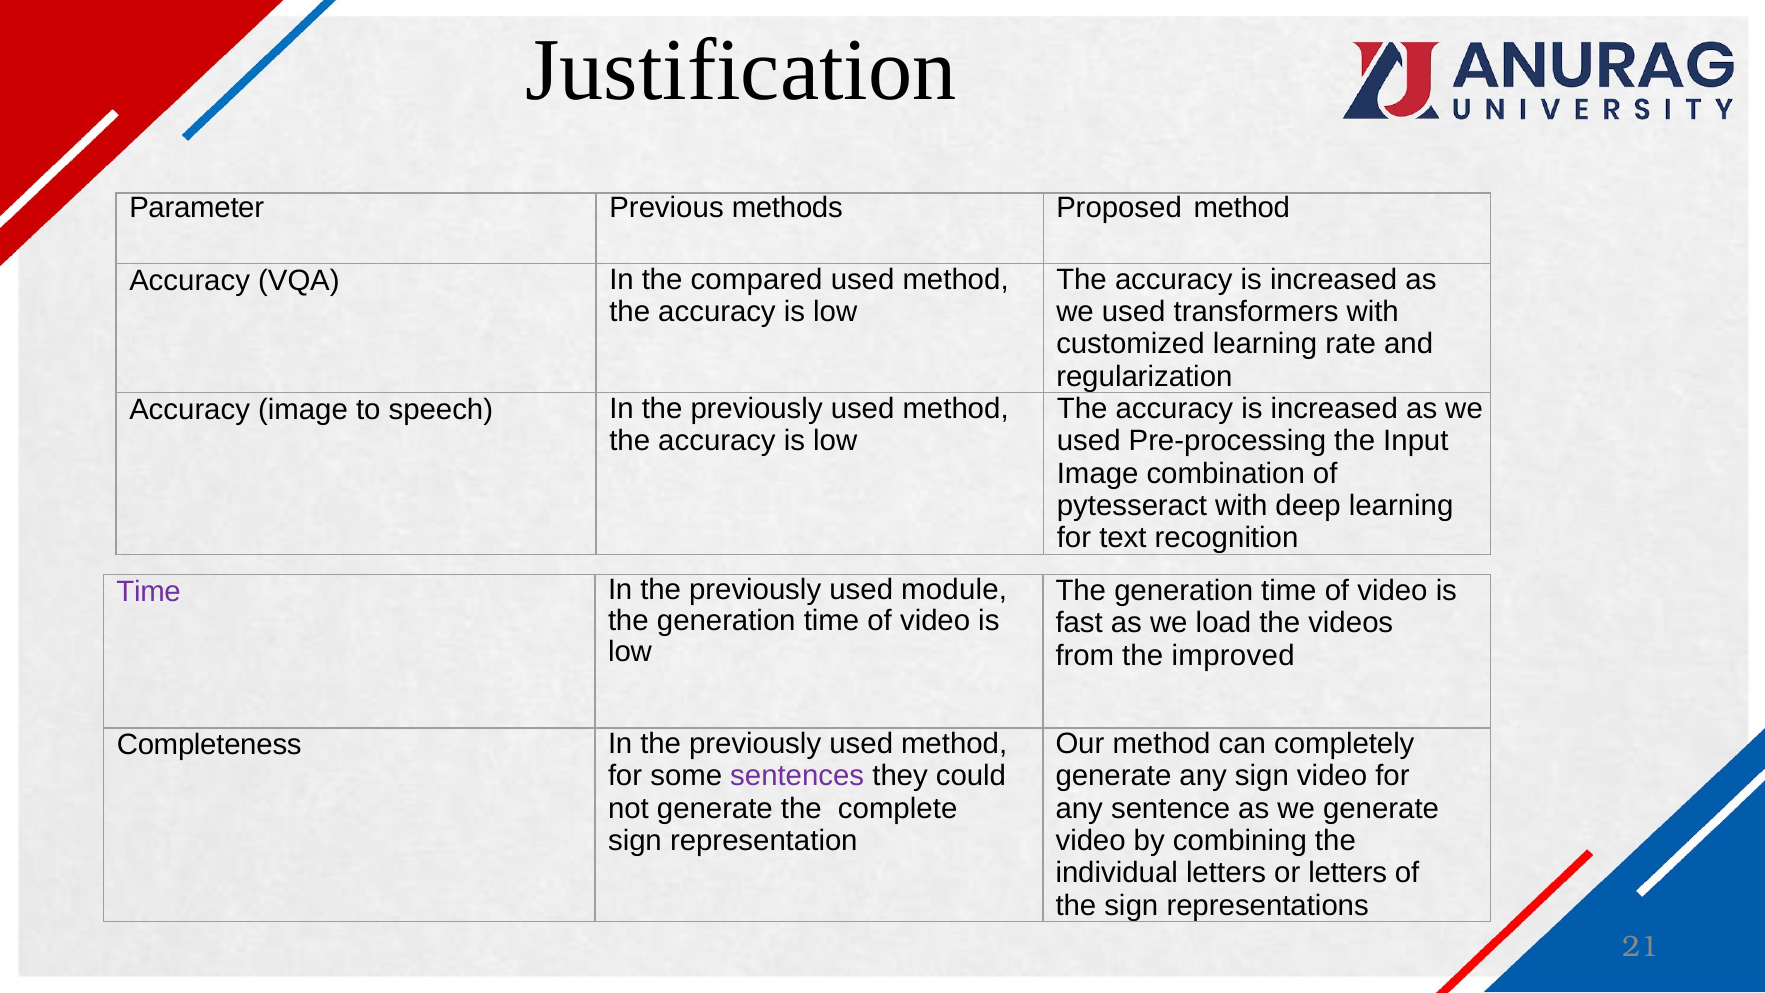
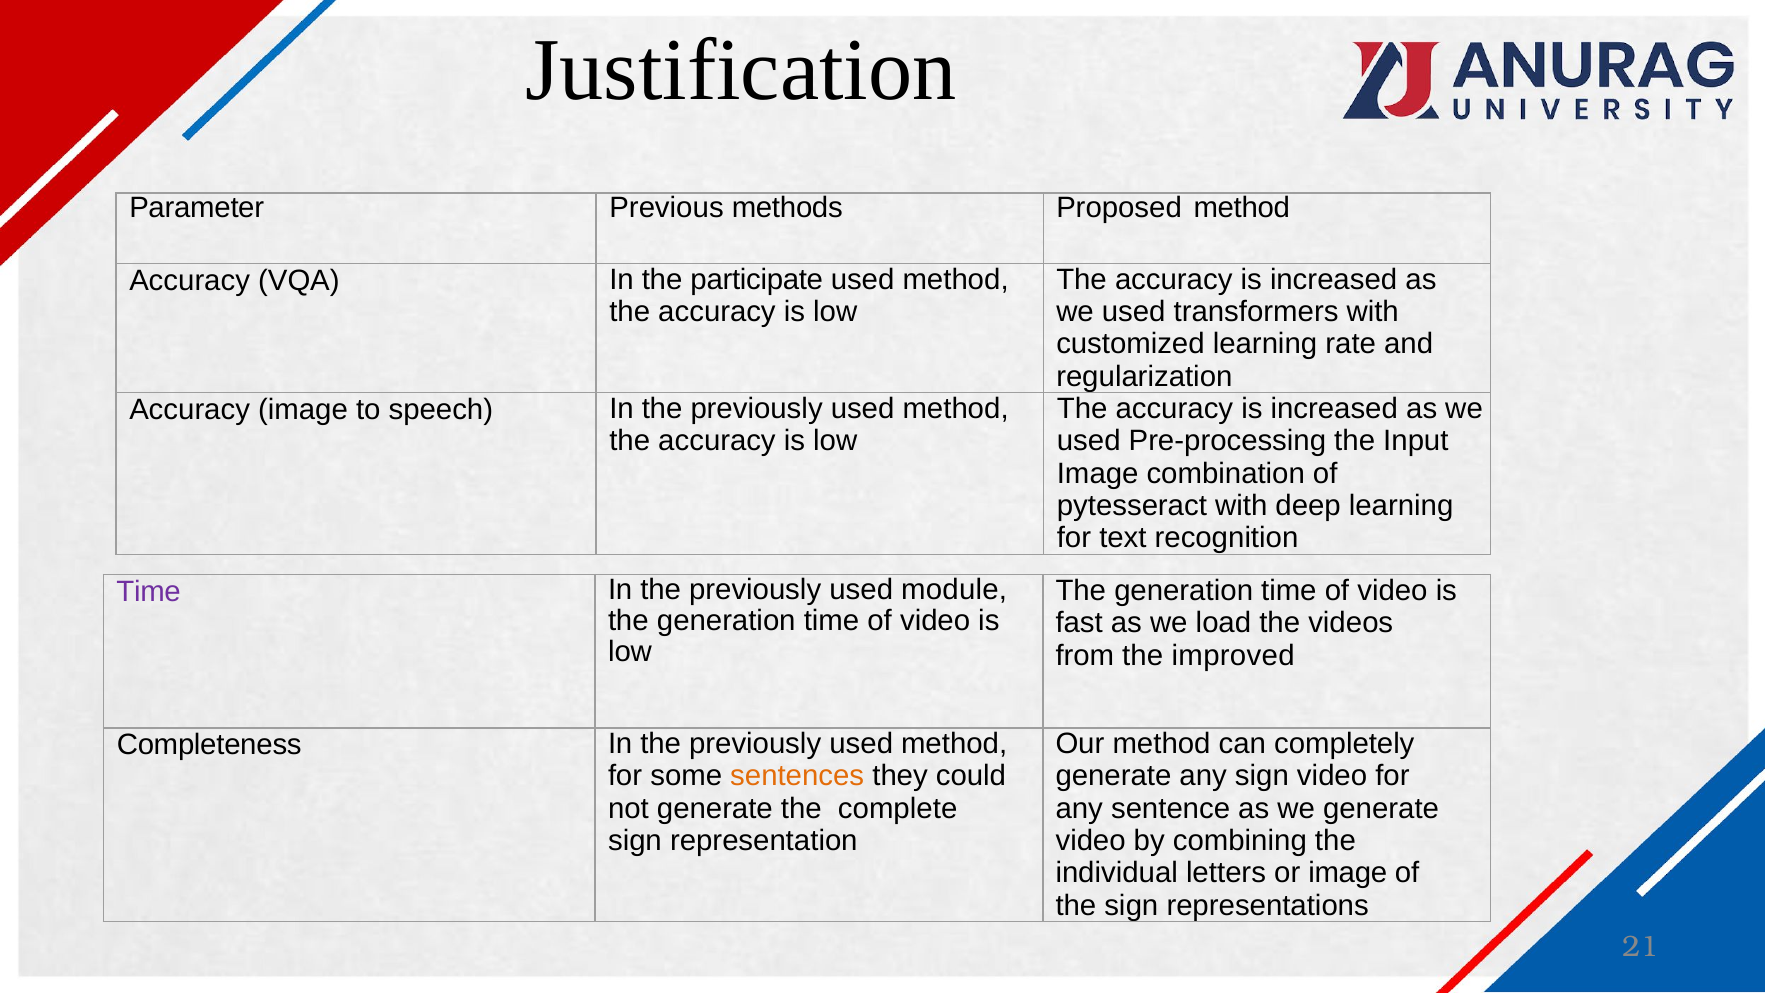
compared: compared -> participate
sentences colour: purple -> orange
or letters: letters -> image
